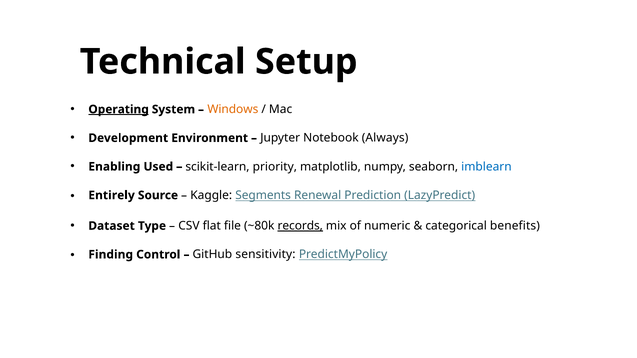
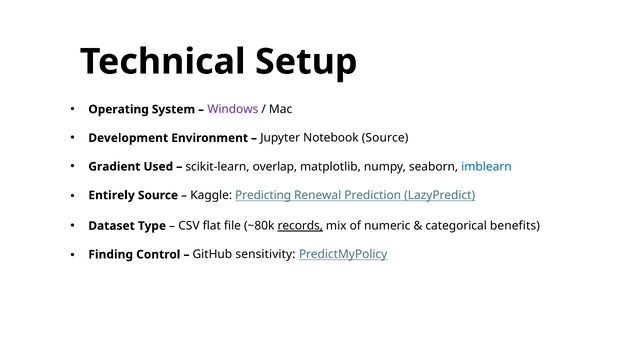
Operating underline: present -> none
Windows colour: orange -> purple
Notebook Always: Always -> Source
Enabling: Enabling -> Gradient
priority: priority -> overlap
Segments: Segments -> Predicting
